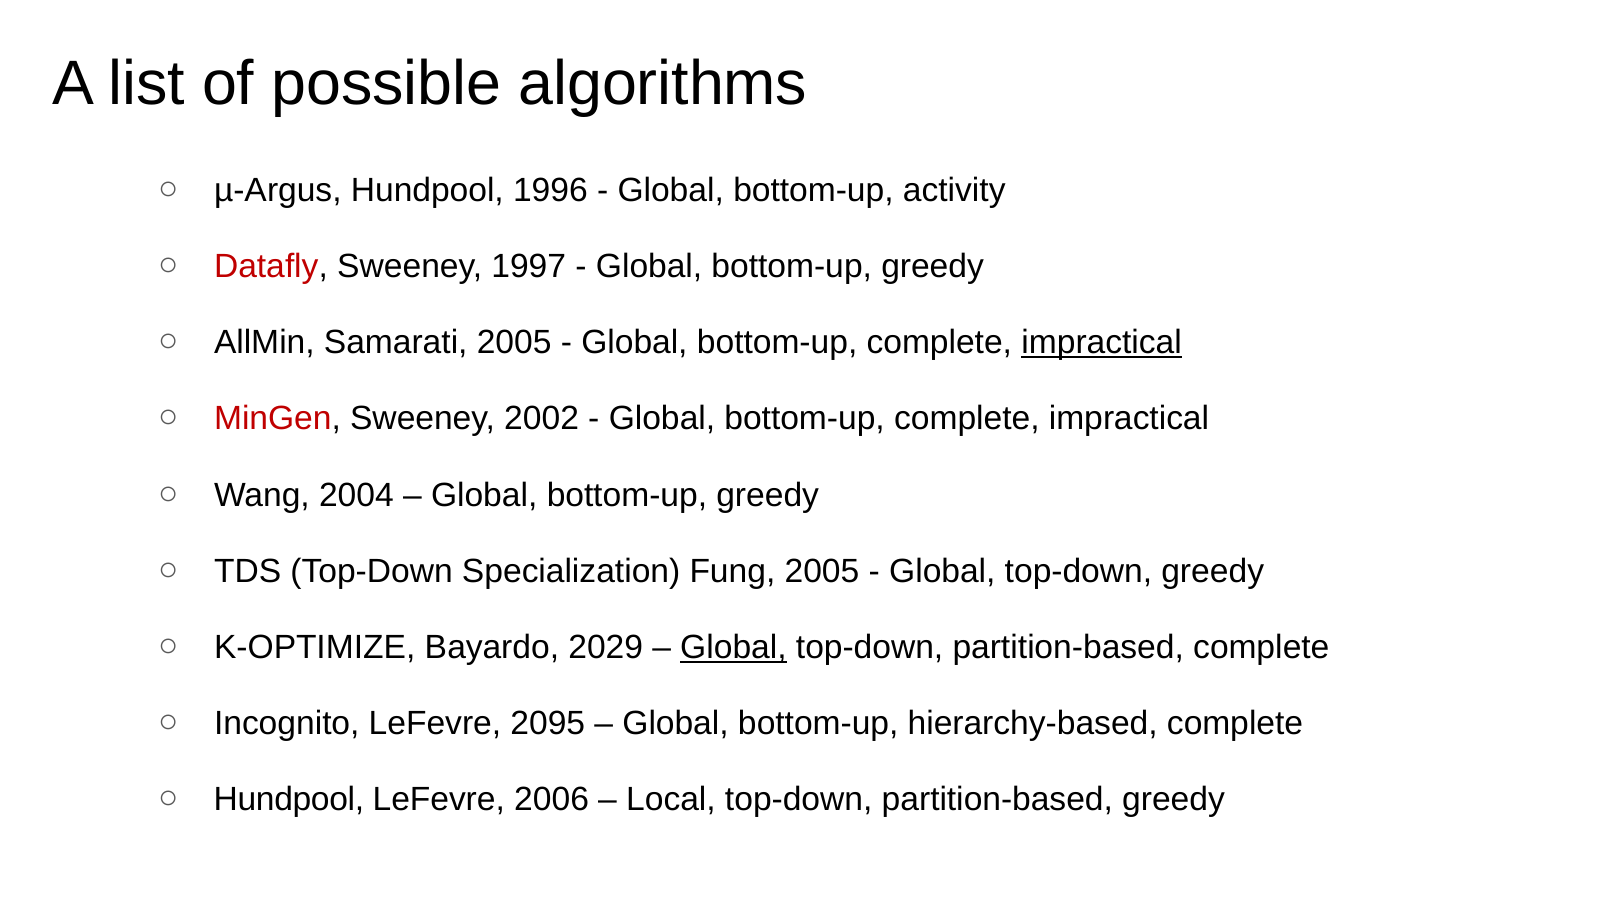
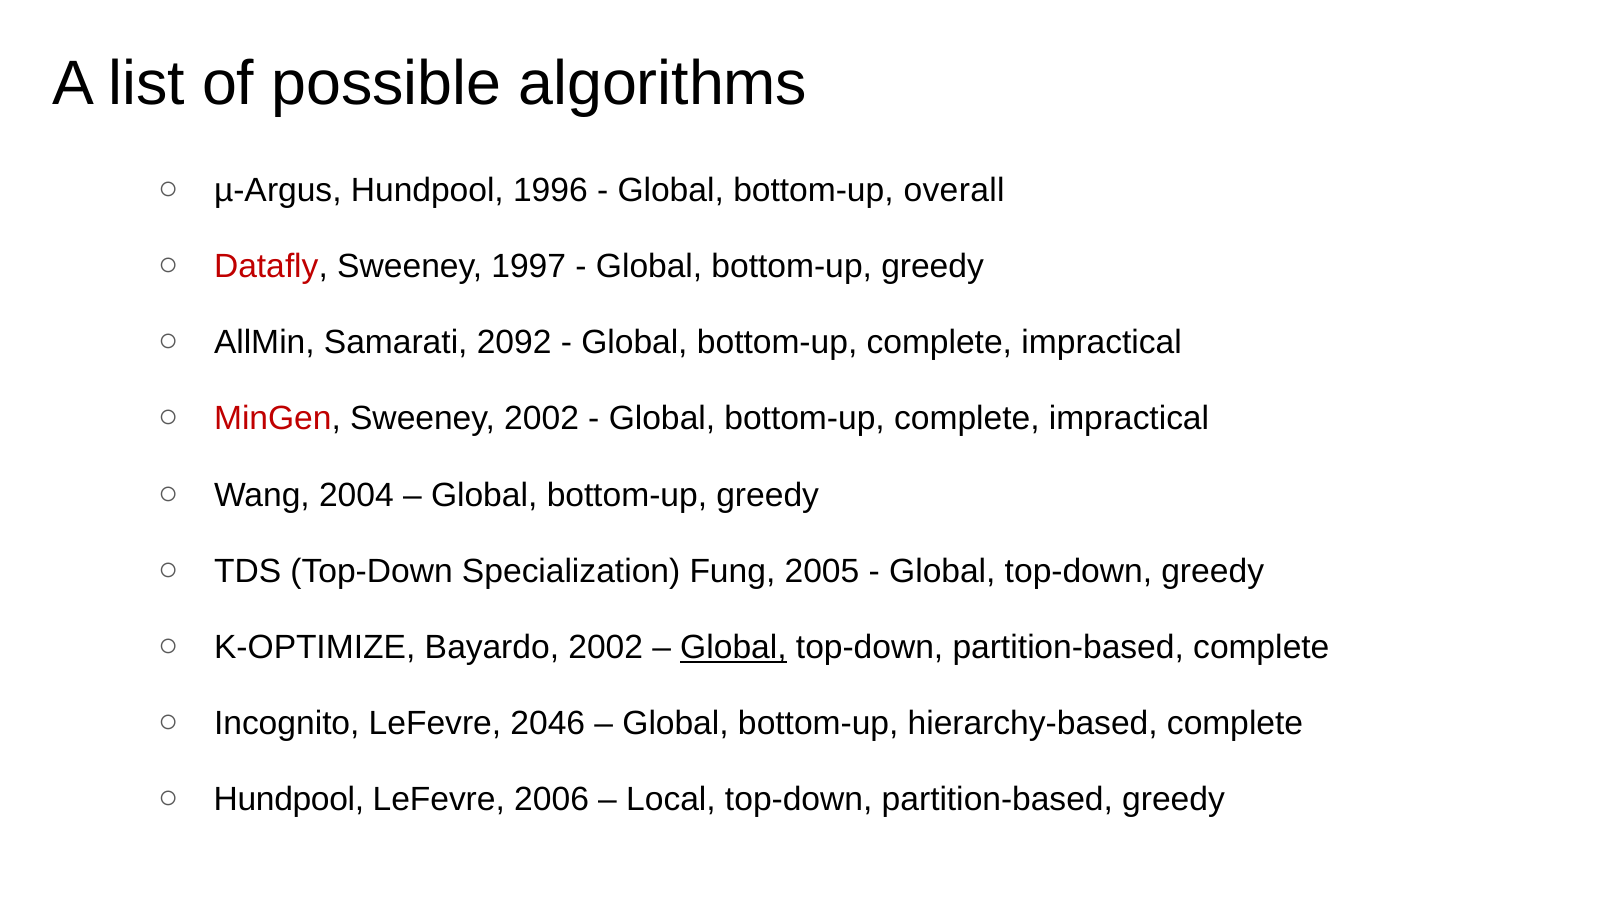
activity: activity -> overall
Samarati 2005: 2005 -> 2092
impractical at (1102, 343) underline: present -> none
Bayardo 2029: 2029 -> 2002
2095: 2095 -> 2046
